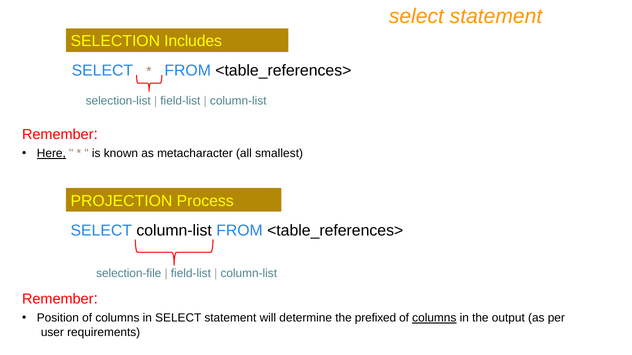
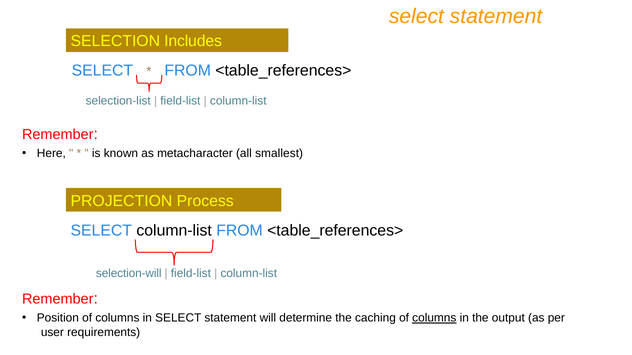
Here underline: present -> none
selection-file: selection-file -> selection-will
prefixed: prefixed -> caching
